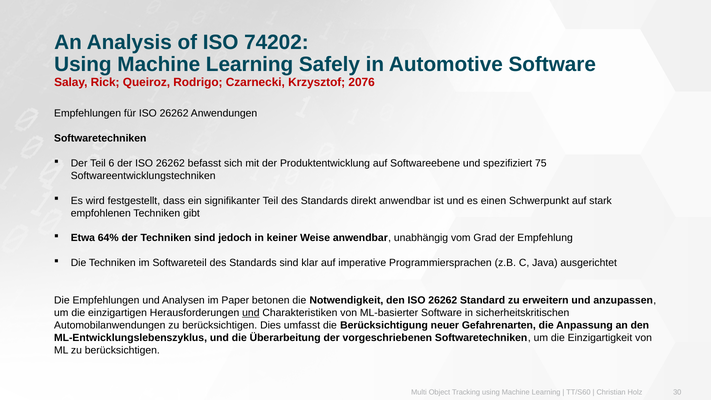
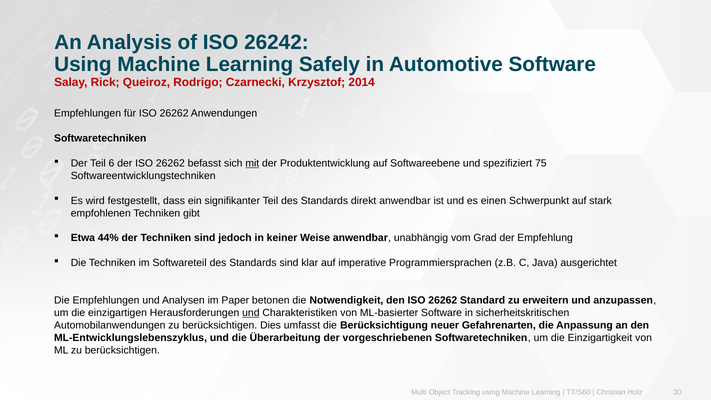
74202: 74202 -> 26242
2076: 2076 -> 2014
mit underline: none -> present
64%: 64% -> 44%
